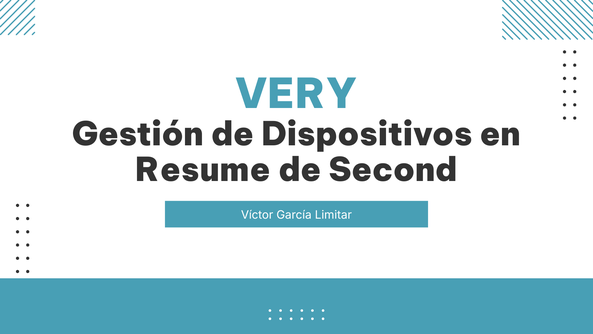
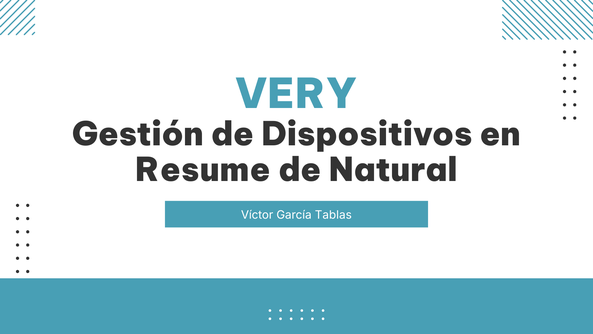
Second: Second -> Natural
Limitar: Limitar -> Tablas
